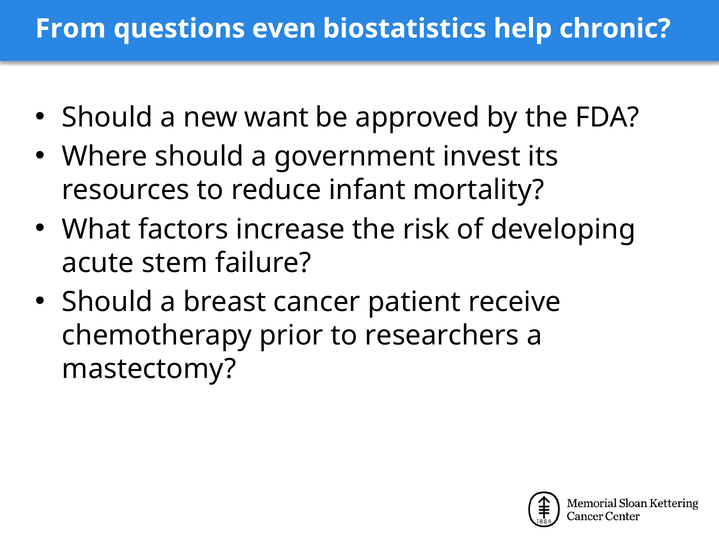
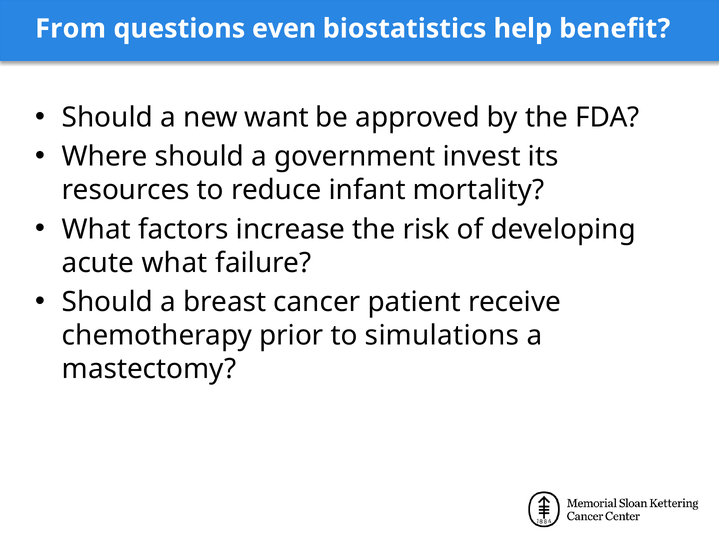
chronic: chronic -> benefit
acute stem: stem -> what
researchers: researchers -> simulations
